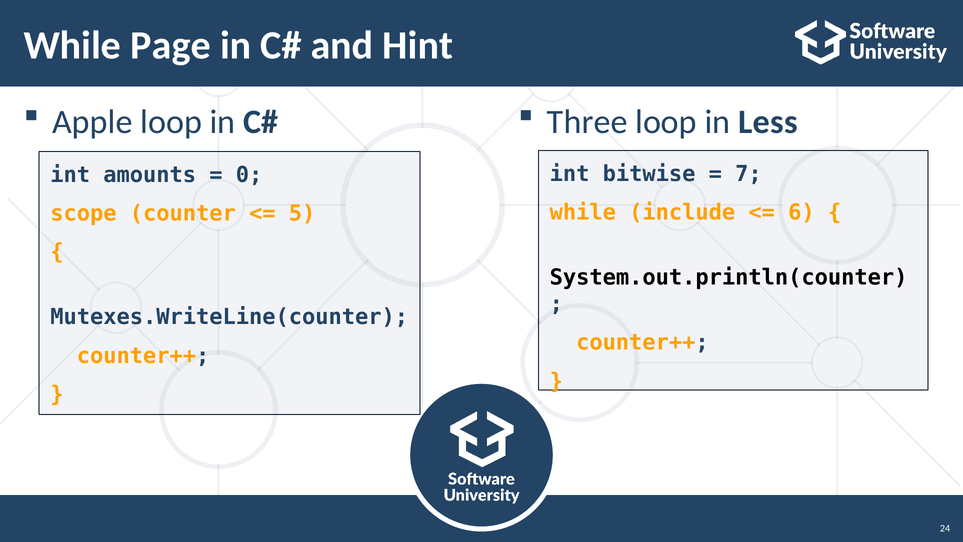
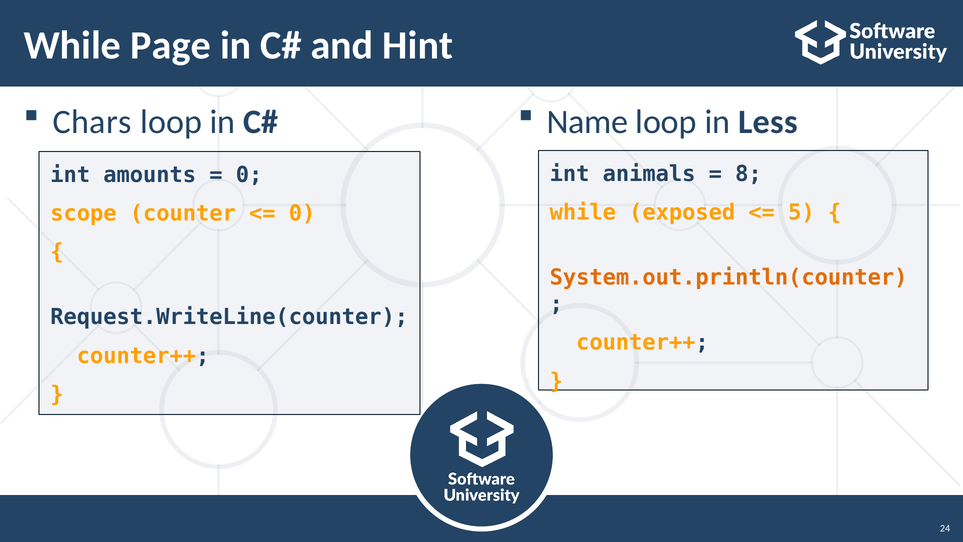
Apple: Apple -> Chars
Three: Three -> Name
bitwise: bitwise -> animals
7: 7 -> 8
include: include -> exposed
6: 6 -> 5
5 at (302, 213): 5 -> 0
System.out.println(counter colour: black -> orange
Mutexes.WriteLine(counter: Mutexes.WriteLine(counter -> Request.WriteLine(counter
